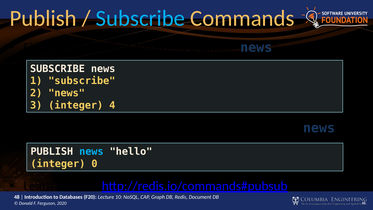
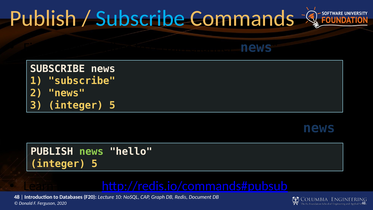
3 integer 4: 4 -> 5
news at (91, 151) colour: light blue -> light green
0 at (94, 164): 0 -> 5
